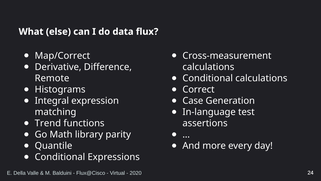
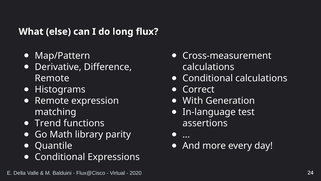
data: data -> long
Map/Correct: Map/Correct -> Map/Pattern
Integral at (52, 100): Integral -> Remote
Case: Case -> With
